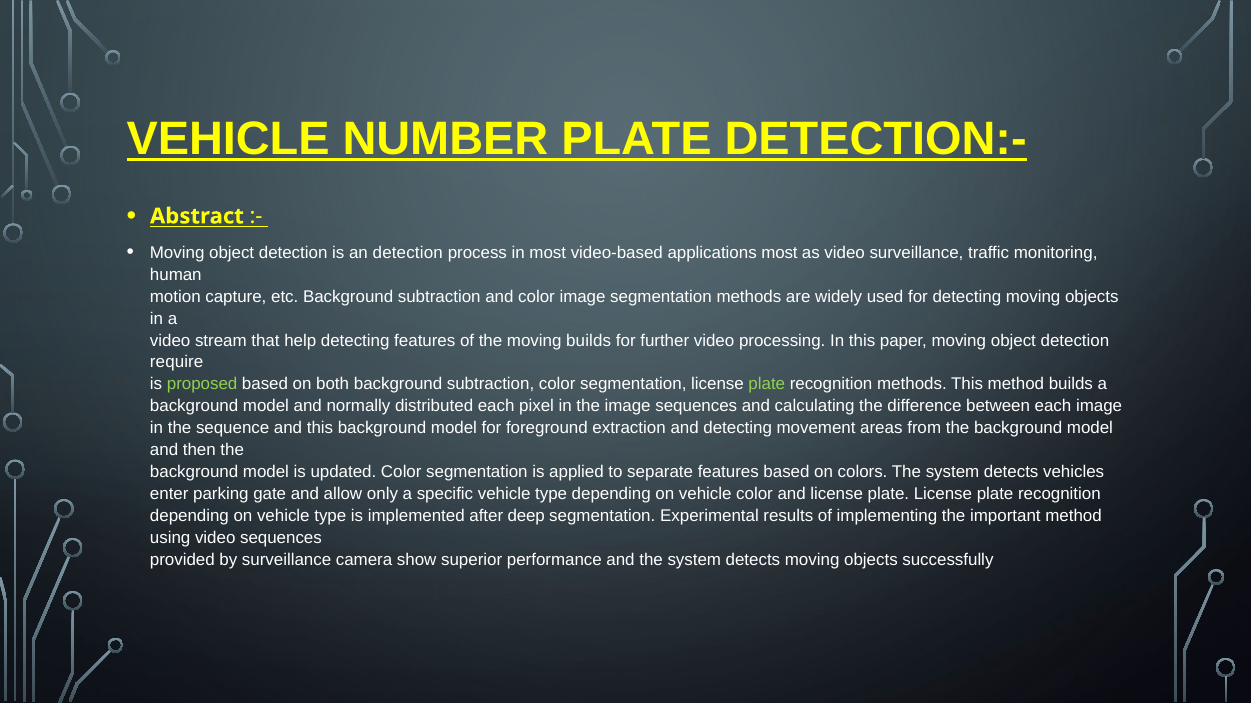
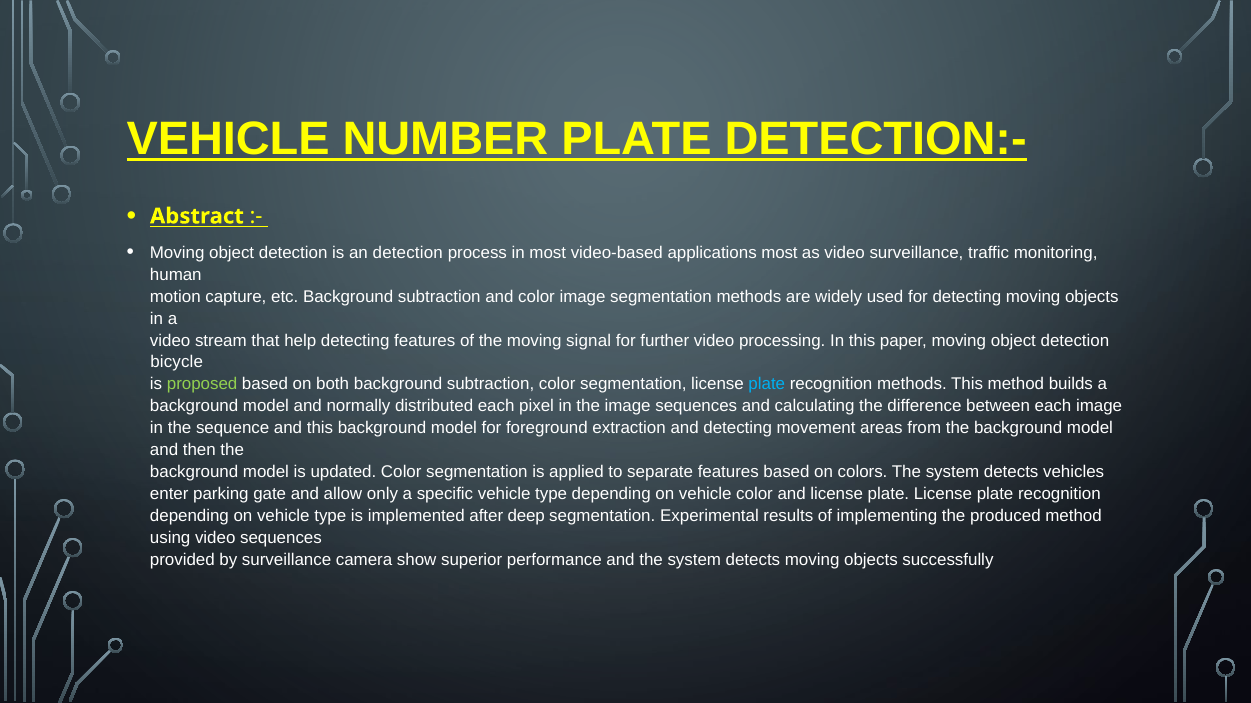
moving builds: builds -> signal
require: require -> bicycle
plate at (767, 385) colour: light green -> light blue
important: important -> produced
